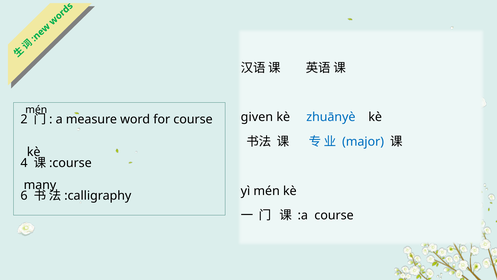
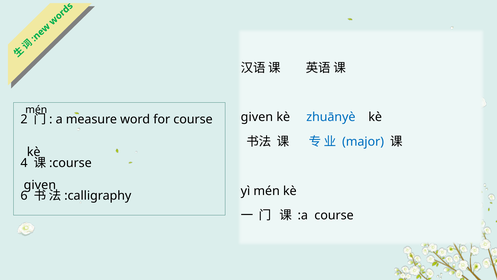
many at (40, 185): many -> given
